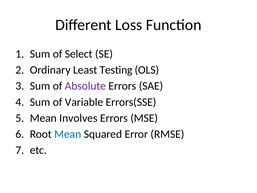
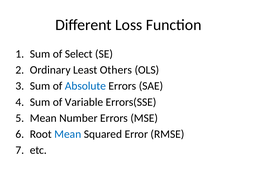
Testing: Testing -> Others
Absolute colour: purple -> blue
Involves: Involves -> Number
